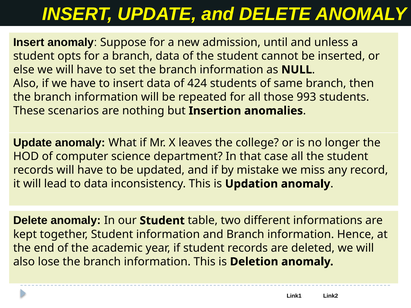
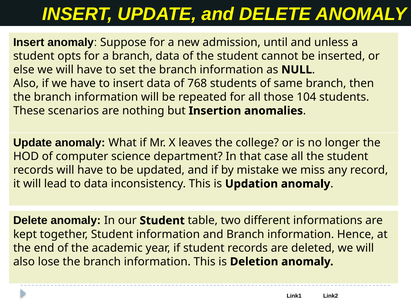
424: 424 -> 768
993: 993 -> 104
